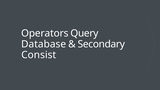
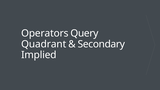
Database: Database -> Quadrant
Consist: Consist -> Implied
